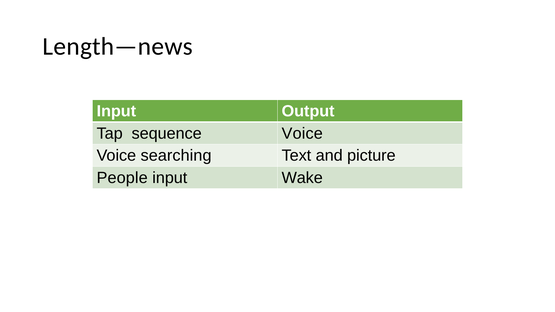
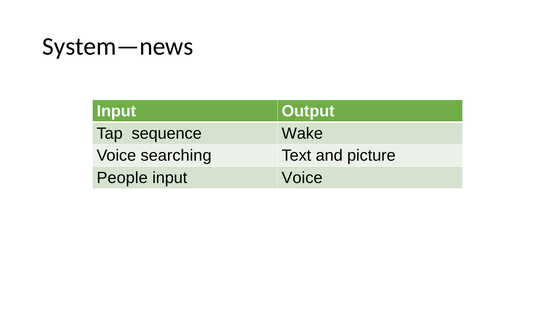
Length—news: Length—news -> System—news
sequence Voice: Voice -> Wake
input Wake: Wake -> Voice
